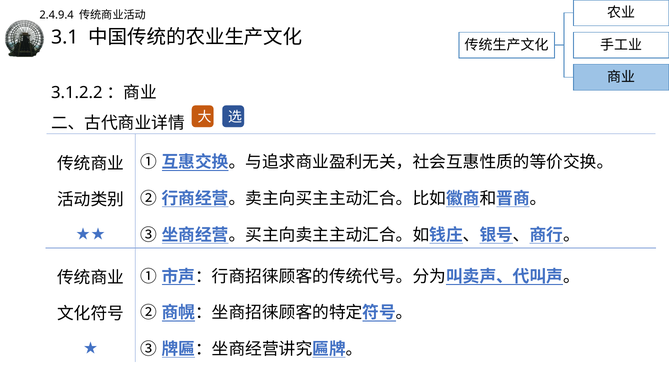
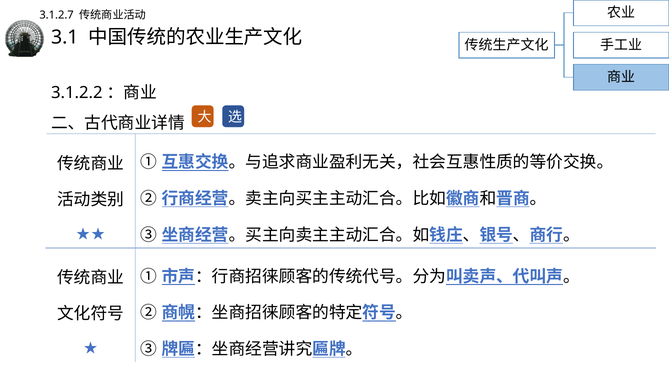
2.4.9.4: 2.4.9.4 -> 3.1.2.7
